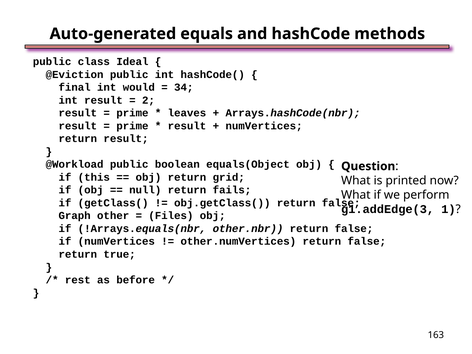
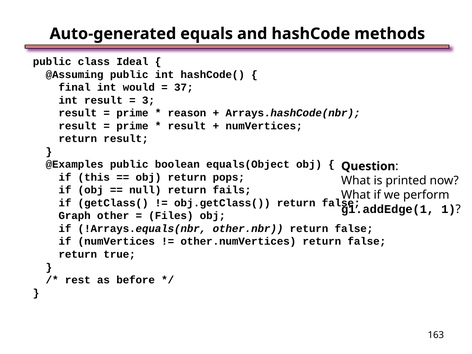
@Eviction: @Eviction -> @Assuming
34: 34 -> 37
2: 2 -> 3
leaves: leaves -> reason
@Workload: @Workload -> @Examples
grid: grid -> pops
g1.addEdge(3: g1.addEdge(3 -> g1.addEdge(1
